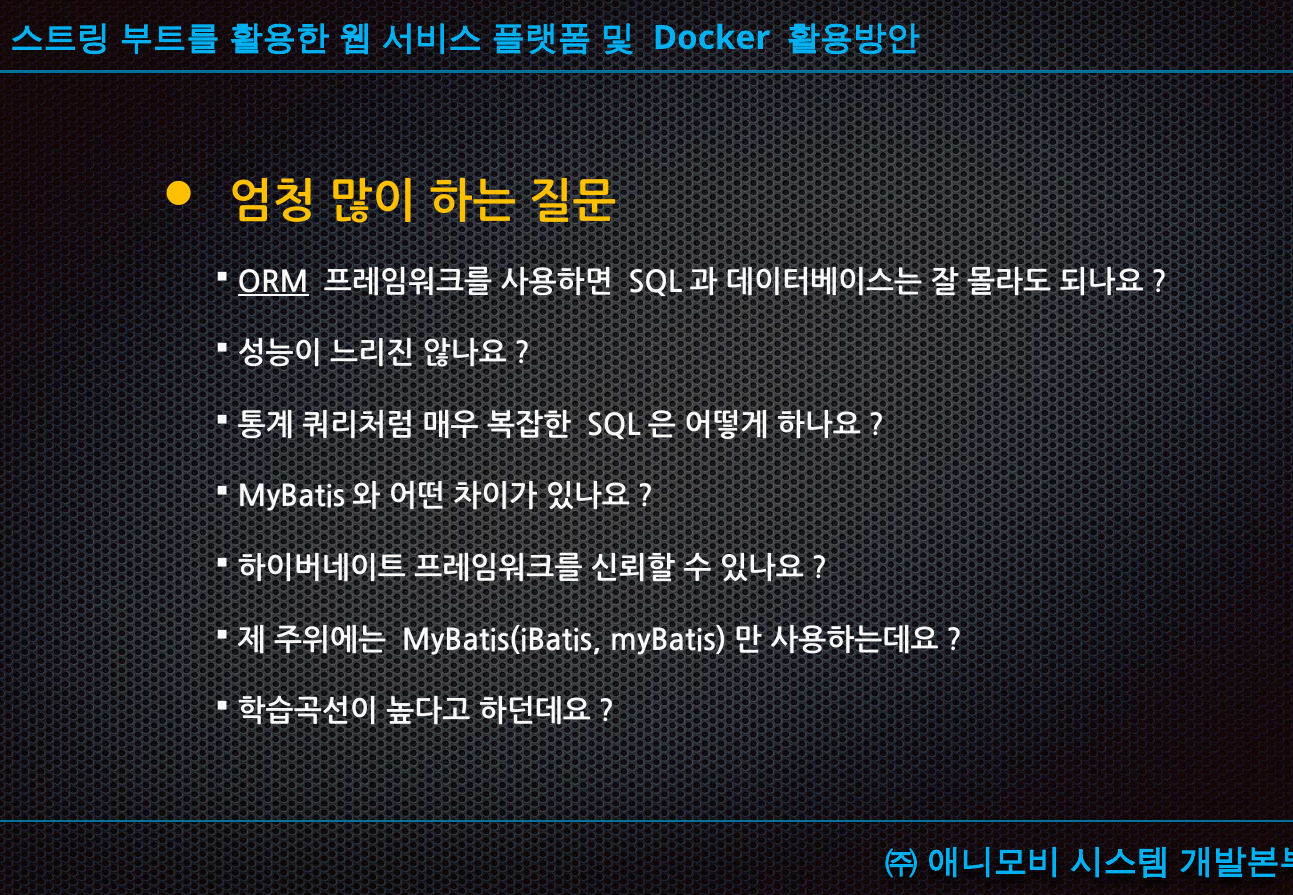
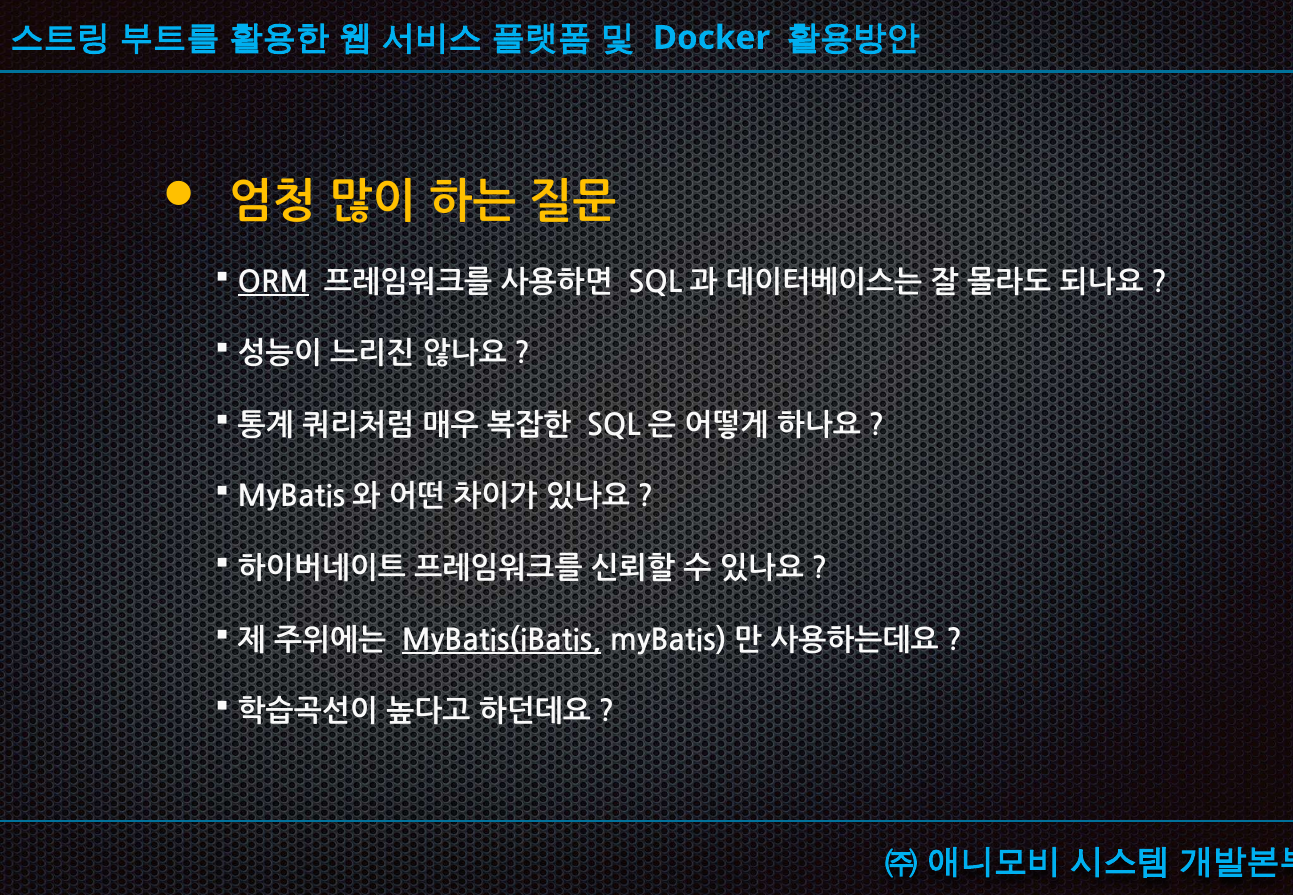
MyBatis(iBatis underline: none -> present
